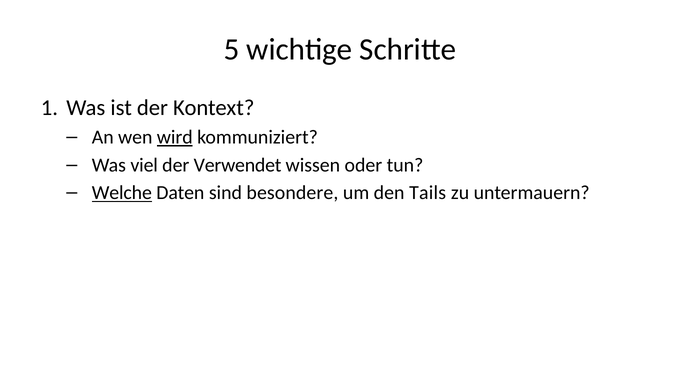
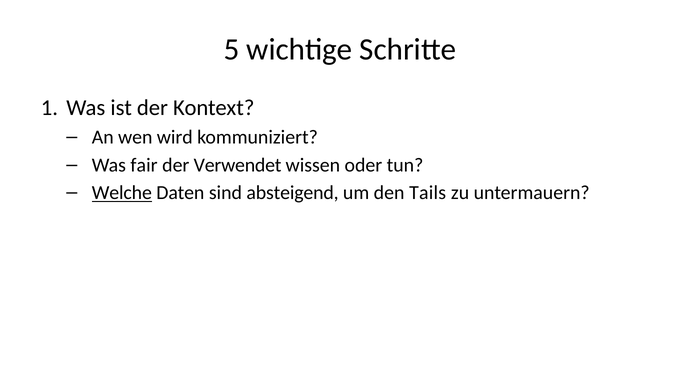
wird underline: present -> none
viel: viel -> fair
besondere: besondere -> absteigend
